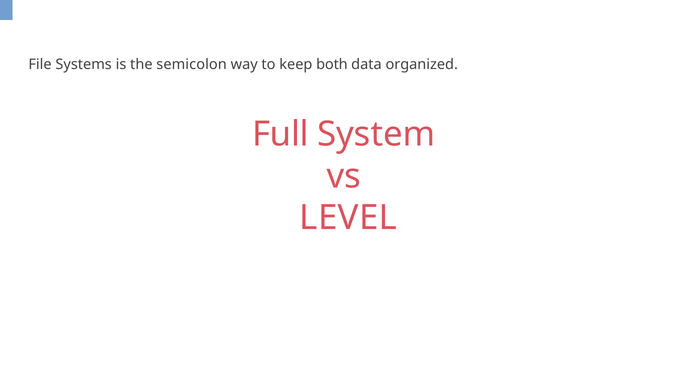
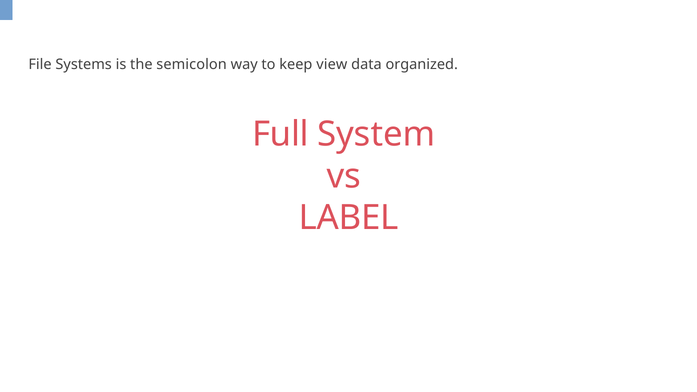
both: both -> view
LEVEL: LEVEL -> LABEL
